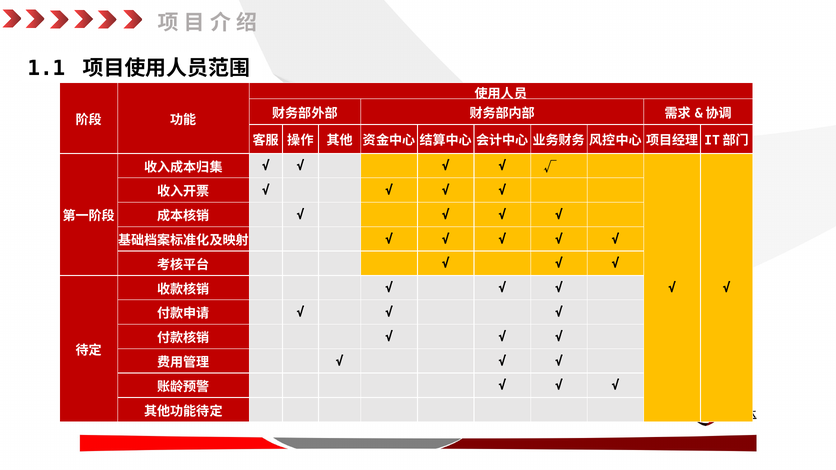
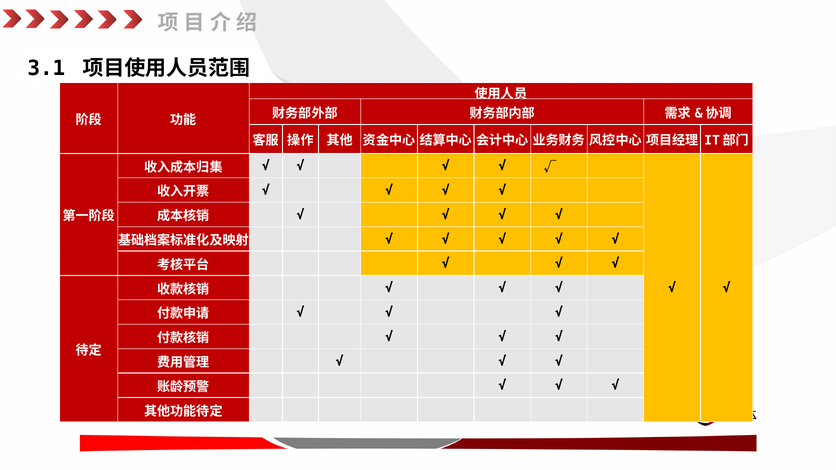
1.1: 1.1 -> 3.1
